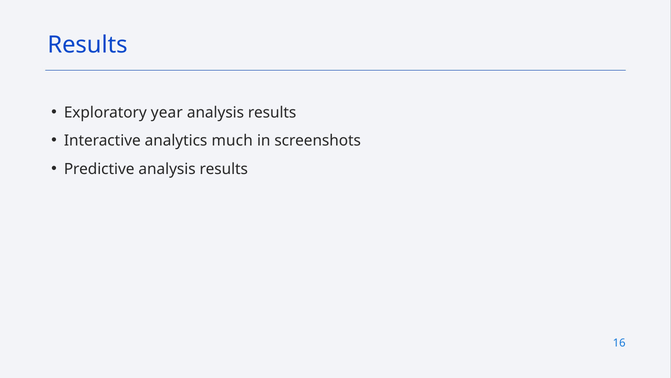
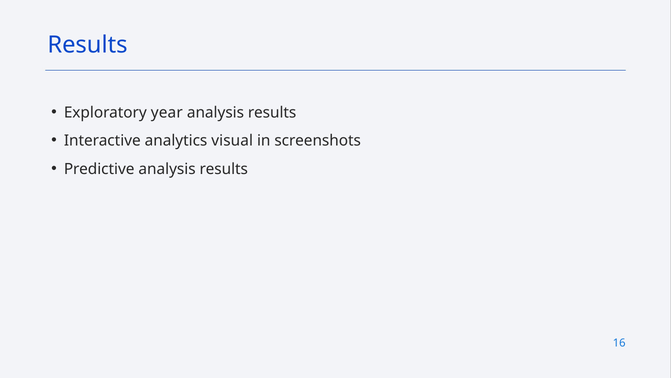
much: much -> visual
